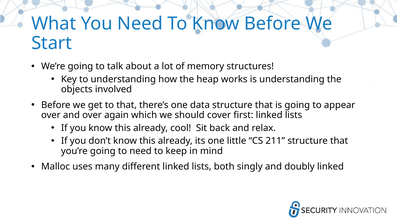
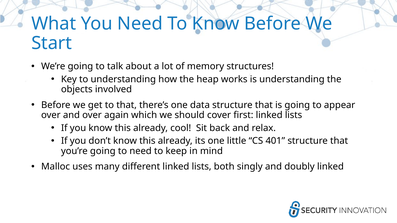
211: 211 -> 401
